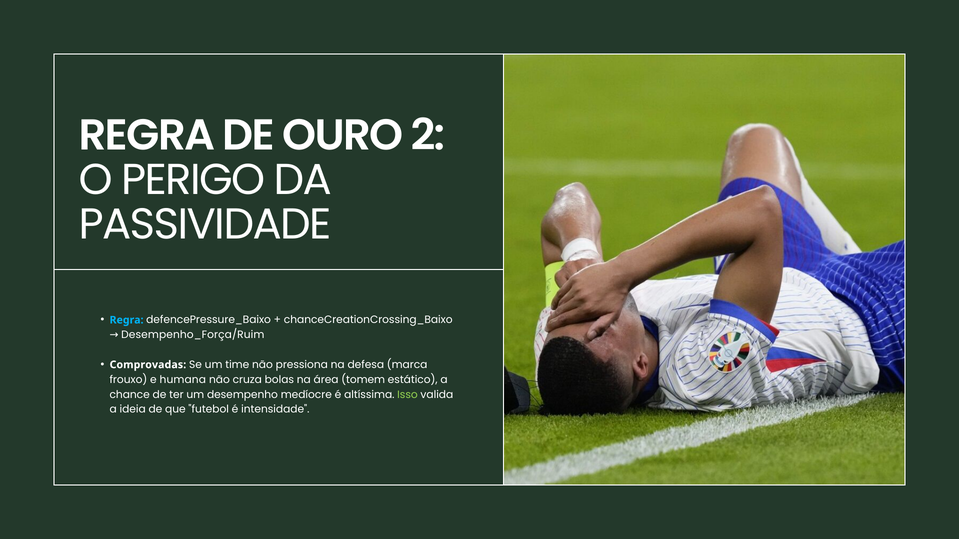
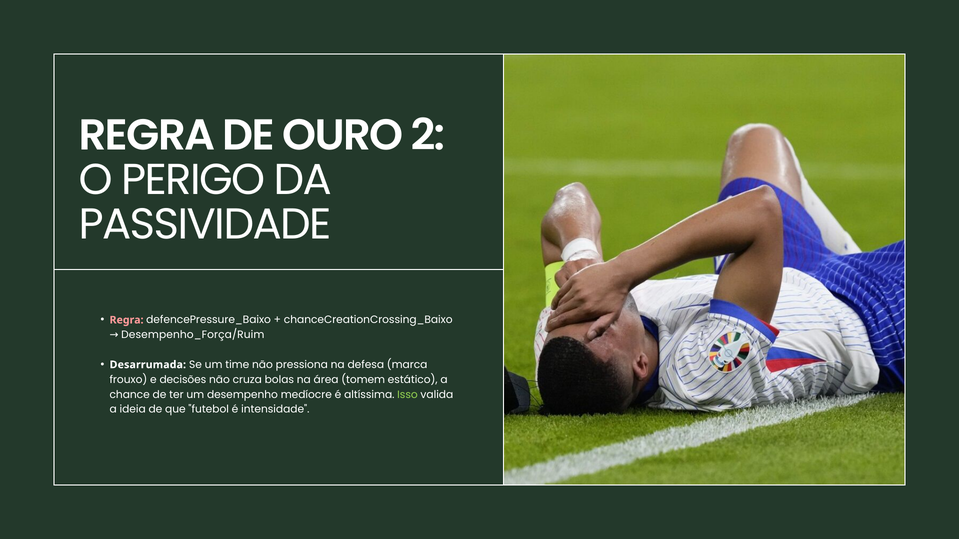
Regra at (127, 320) colour: light blue -> pink
Comprovadas: Comprovadas -> Desarrumada
humana: humana -> decisões
